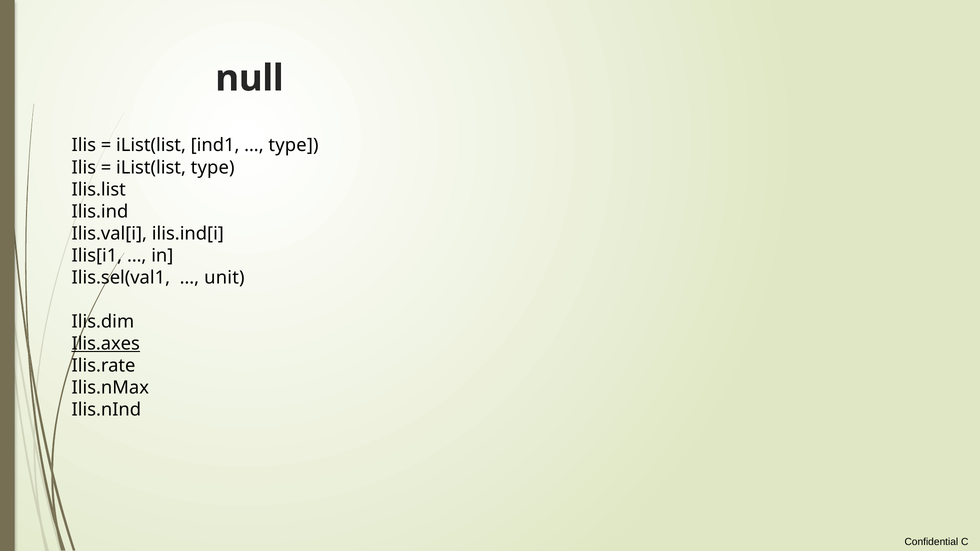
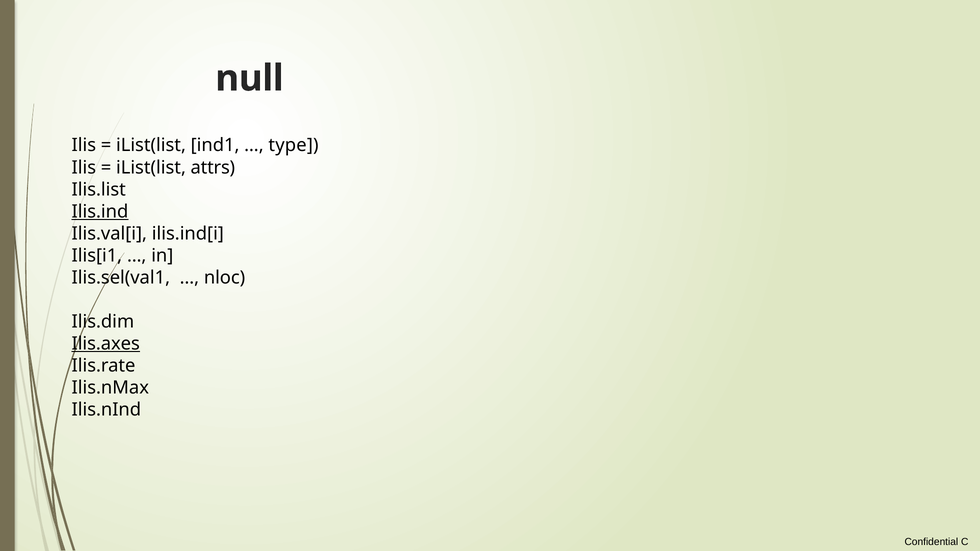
iList(list type: type -> attrs
Ilis.ind underline: none -> present
unit: unit -> nloc
